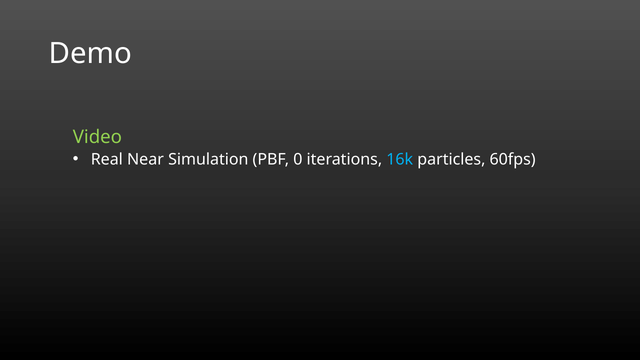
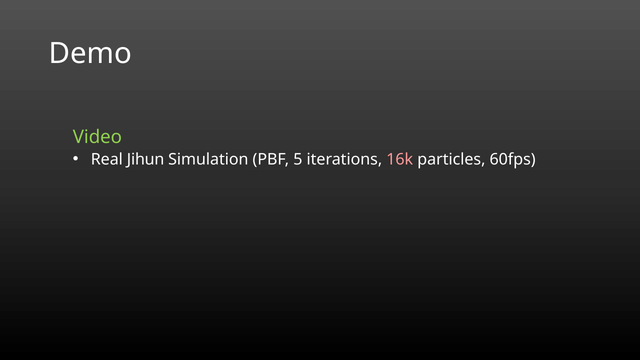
Near: Near -> Jihun
0: 0 -> 5
16k colour: light blue -> pink
